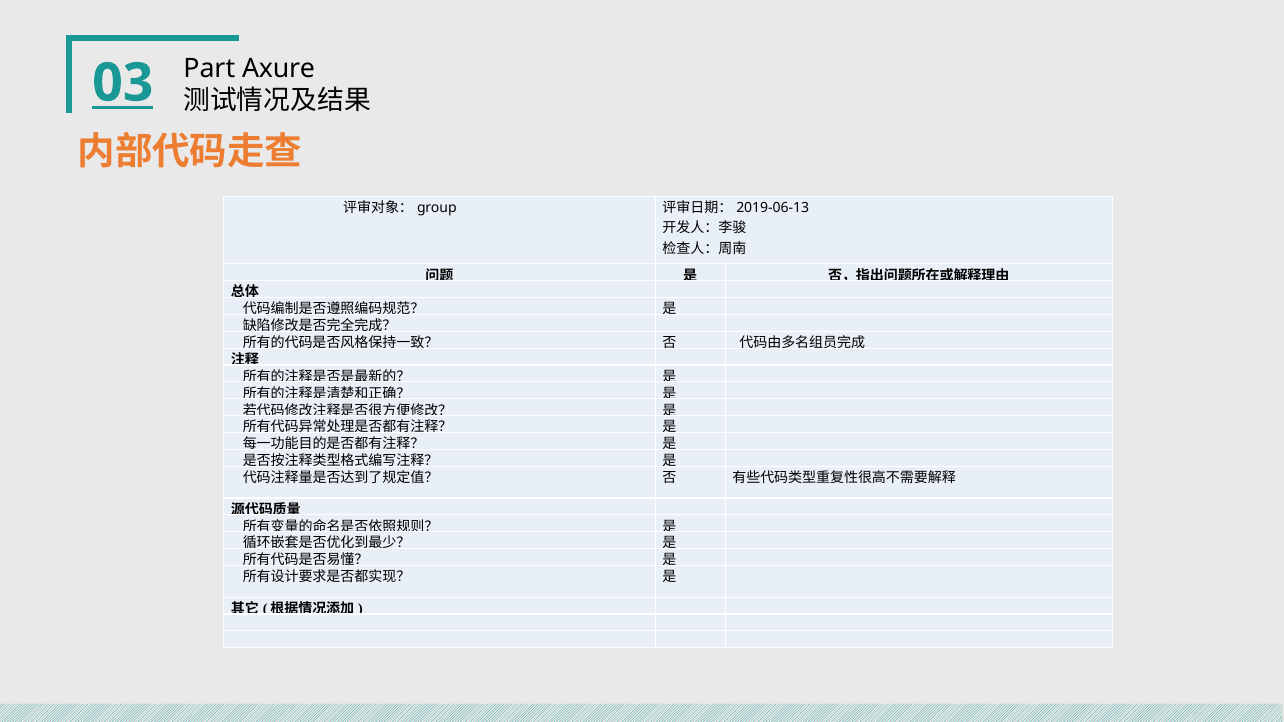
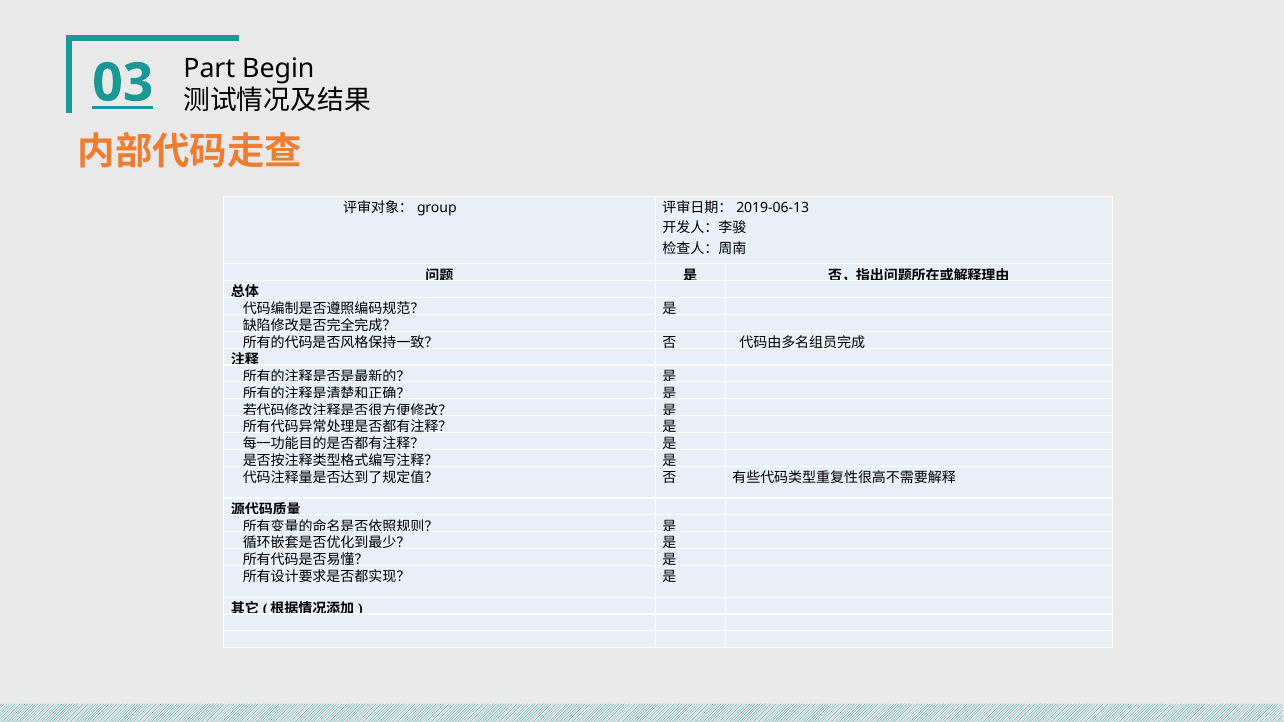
Axure: Axure -> Begin
